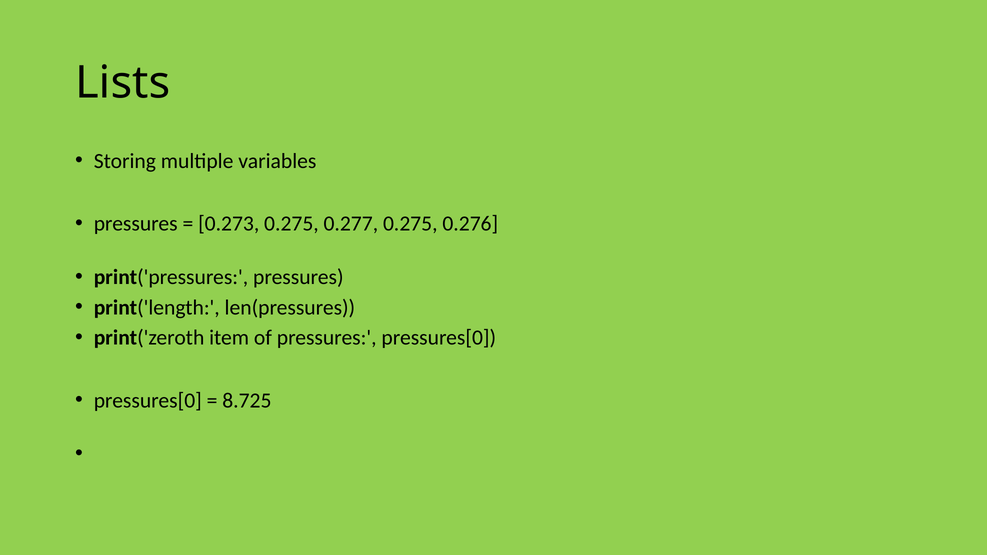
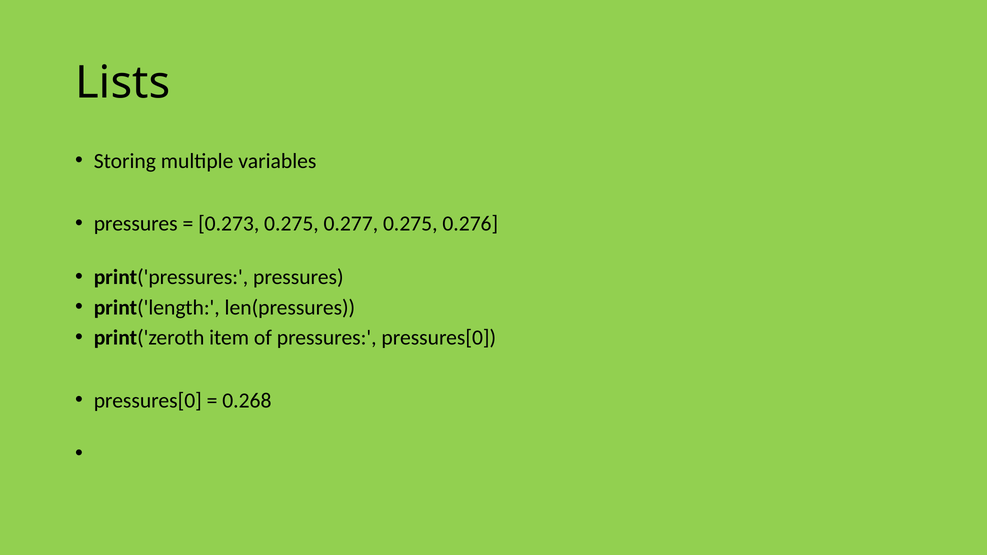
8.725: 8.725 -> 0.268
